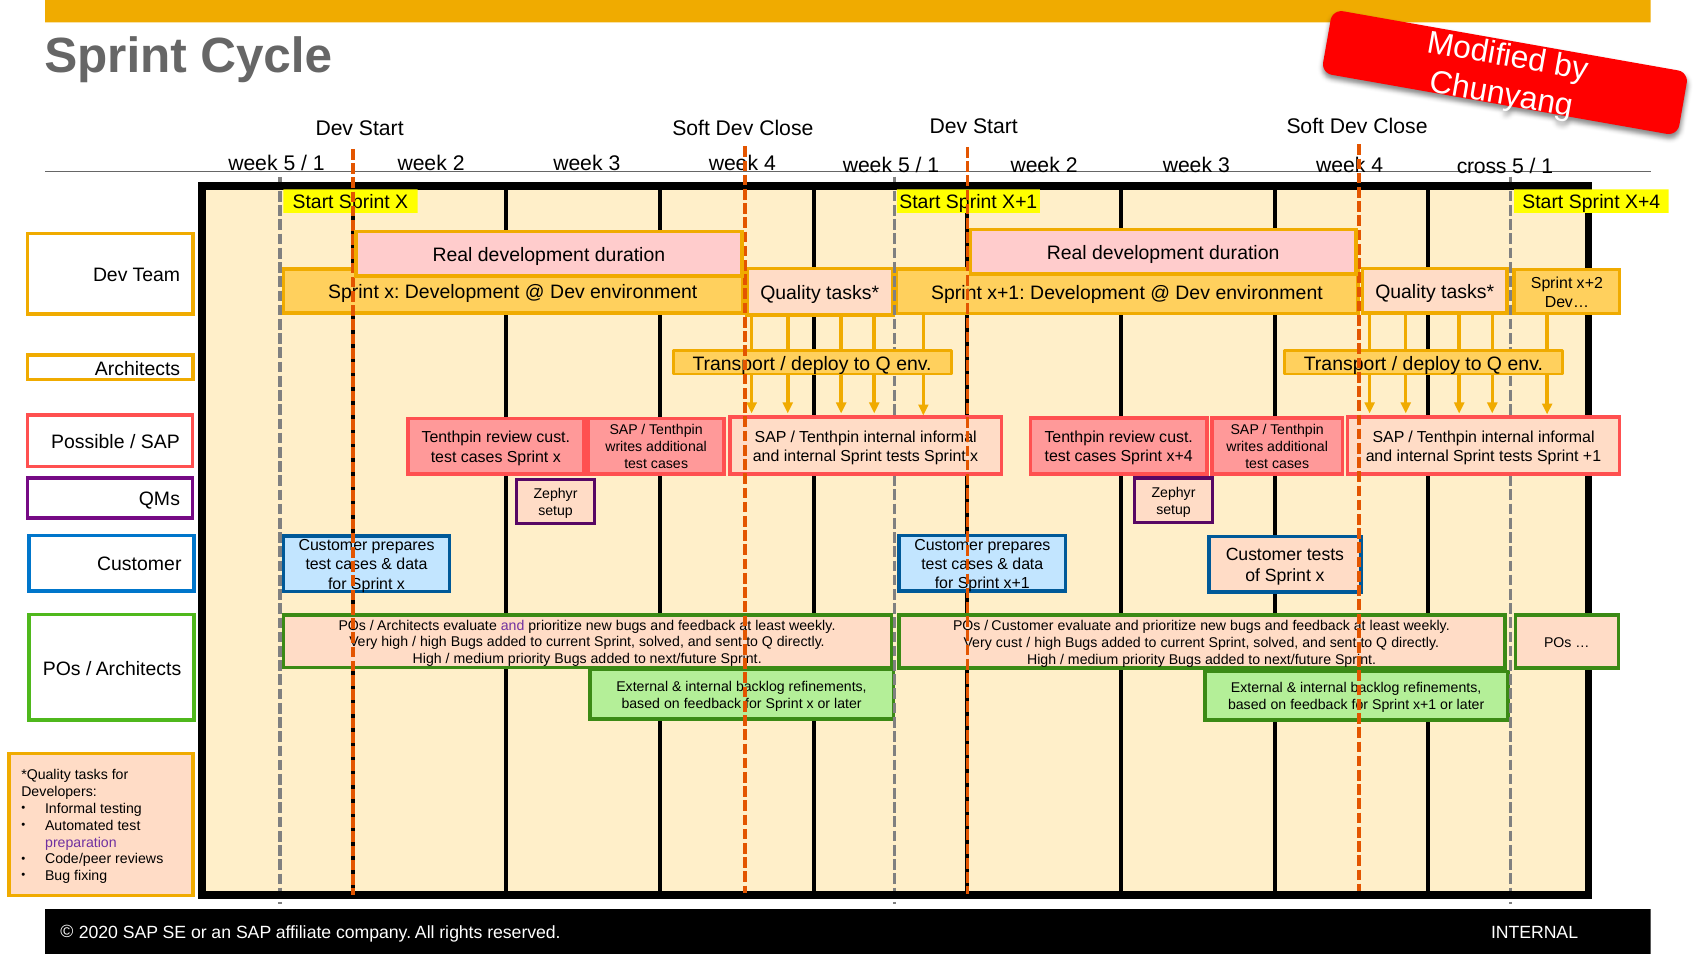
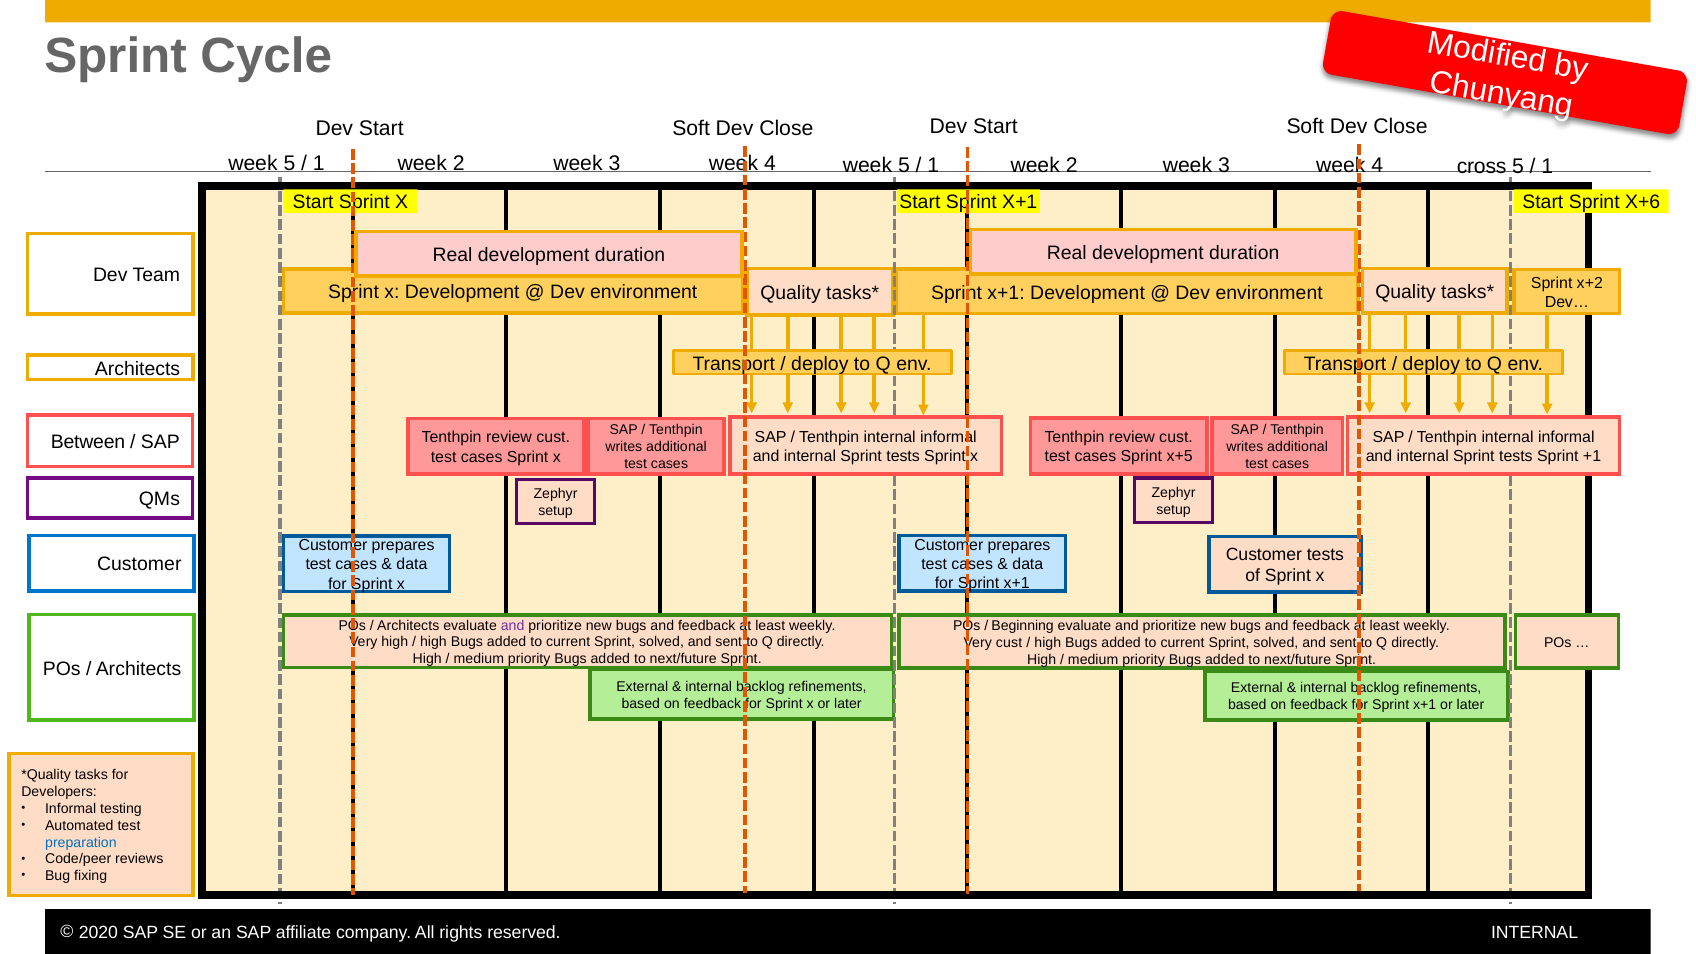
Start Sprint X+4: X+4 -> X+6
Possible: Possible -> Between
cases Sprint x+4: x+4 -> x+5
Customer at (1023, 626): Customer -> Beginning
preparation colour: purple -> blue
